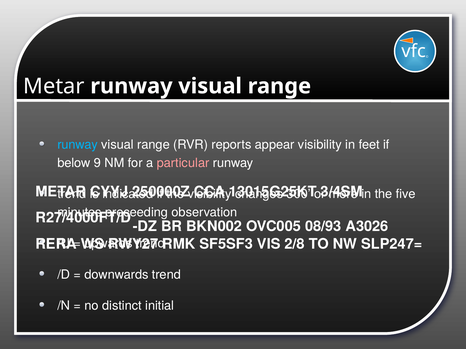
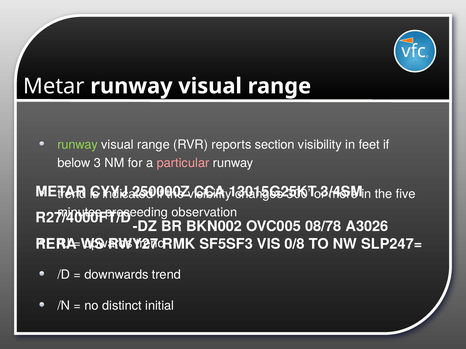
runway at (78, 145) colour: light blue -> light green
appear: appear -> section
9: 9 -> 3
08/93: 08/93 -> 08/78
2/8: 2/8 -> 0/8
